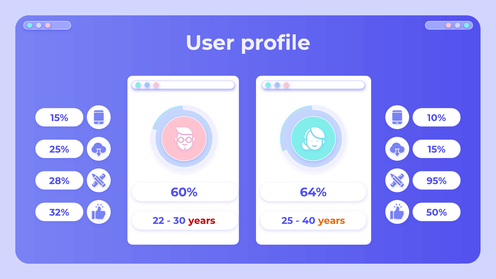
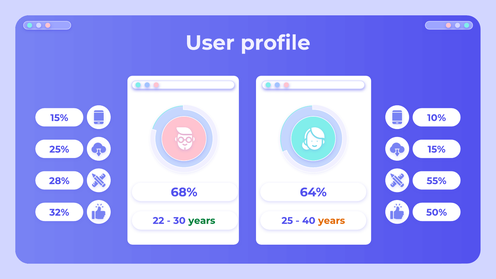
95%: 95% -> 55%
60%: 60% -> 68%
years at (202, 221) colour: red -> green
